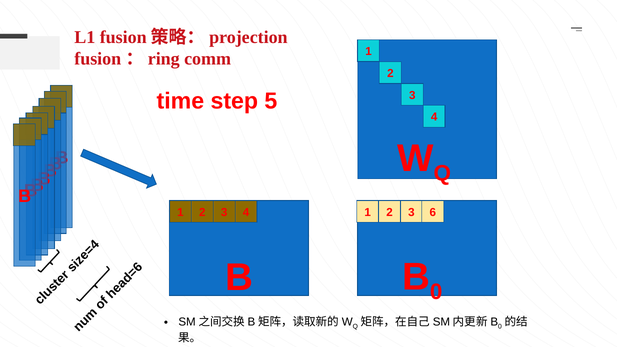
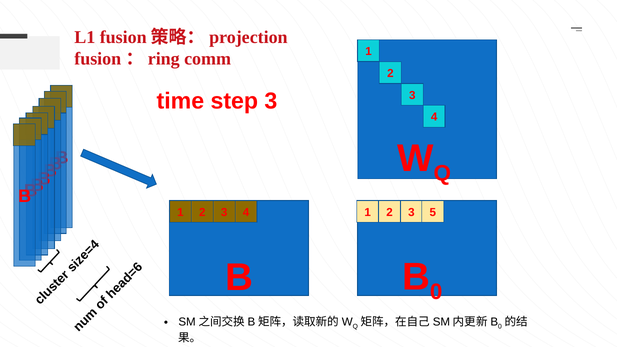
step 5: 5 -> 3
3 6: 6 -> 5
